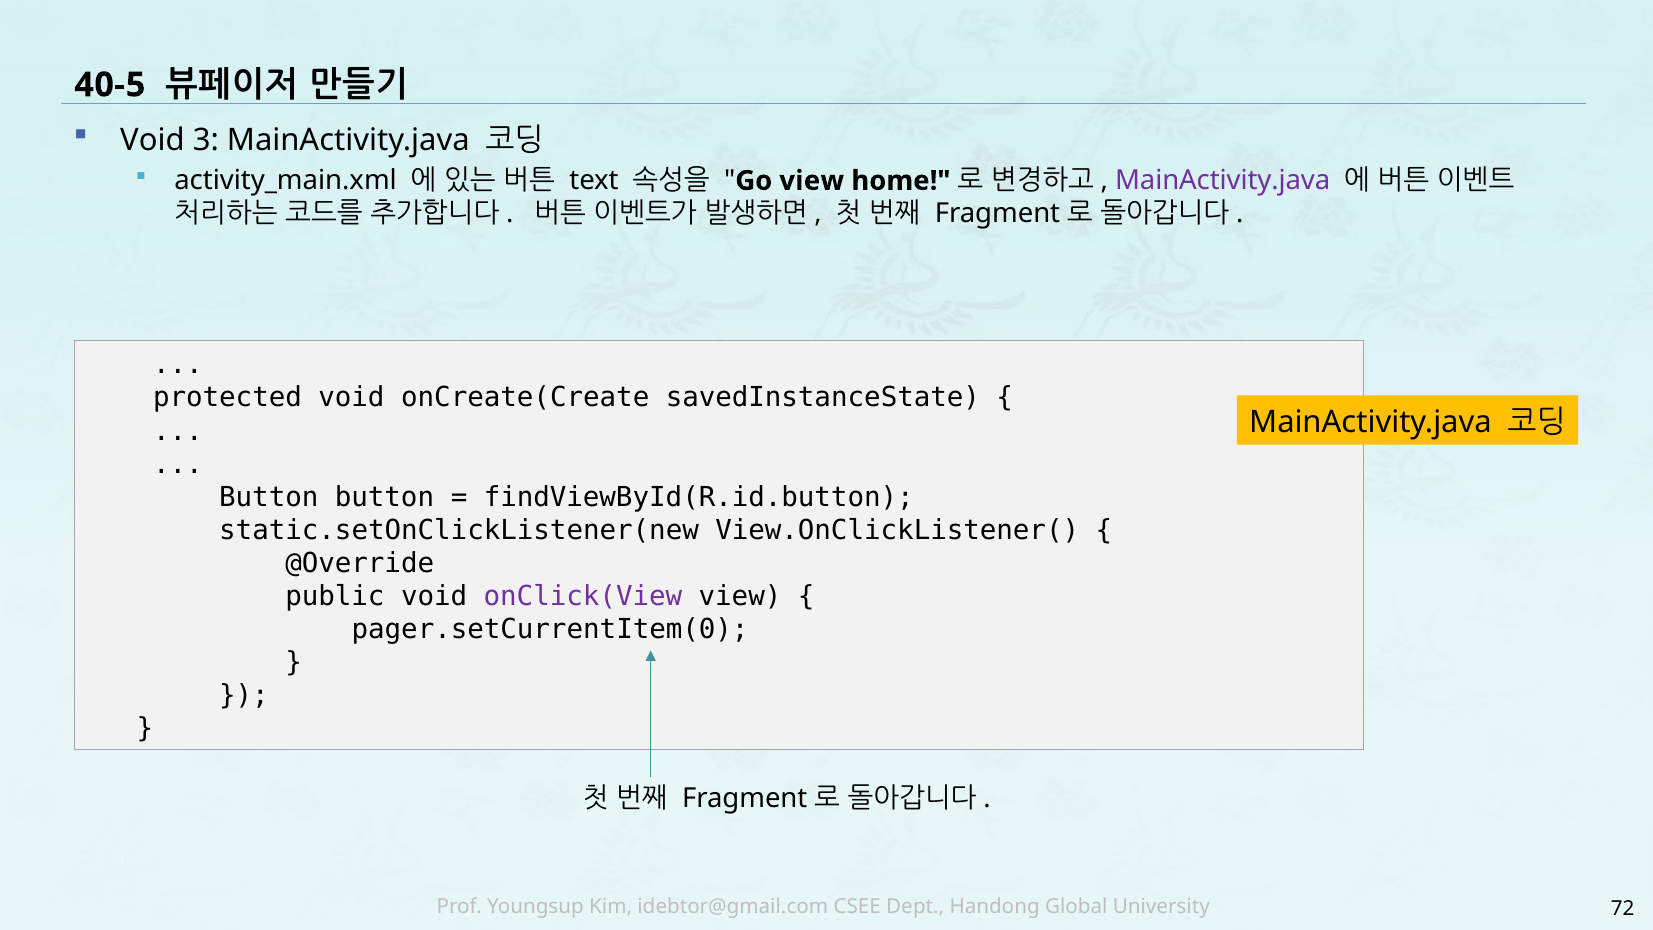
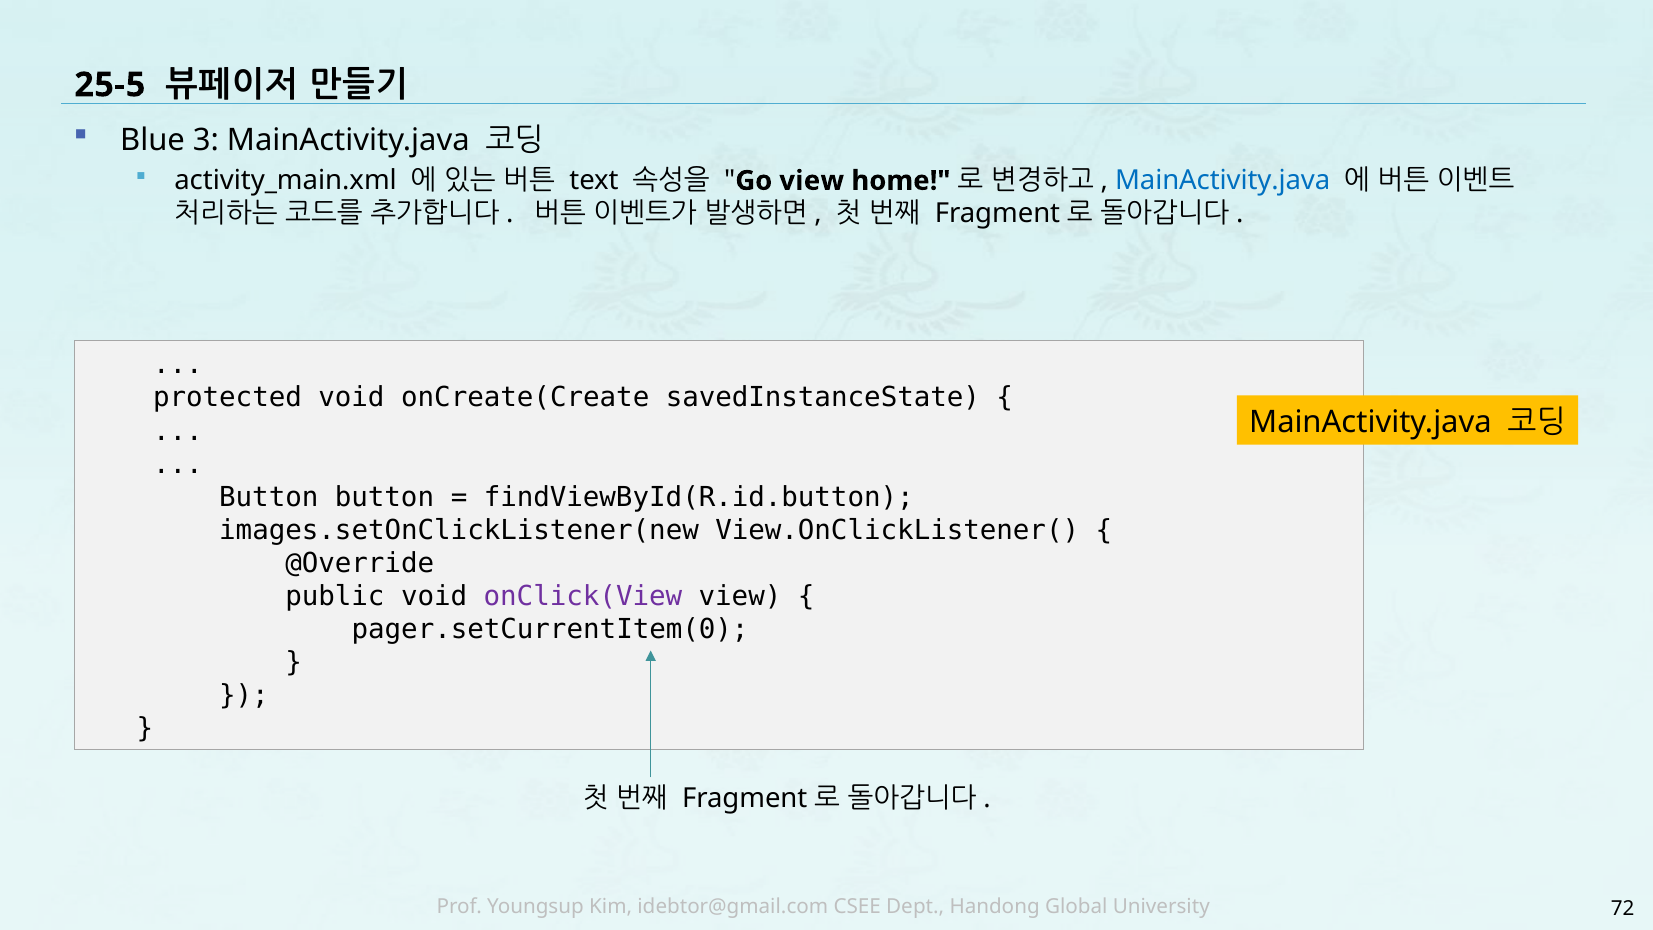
40-5: 40-5 -> 25-5
Void at (152, 140): Void -> Blue
MainActivity.java at (1223, 181) colour: purple -> blue
static.setOnClickListener(new: static.setOnClickListener(new -> images.setOnClickListener(new
